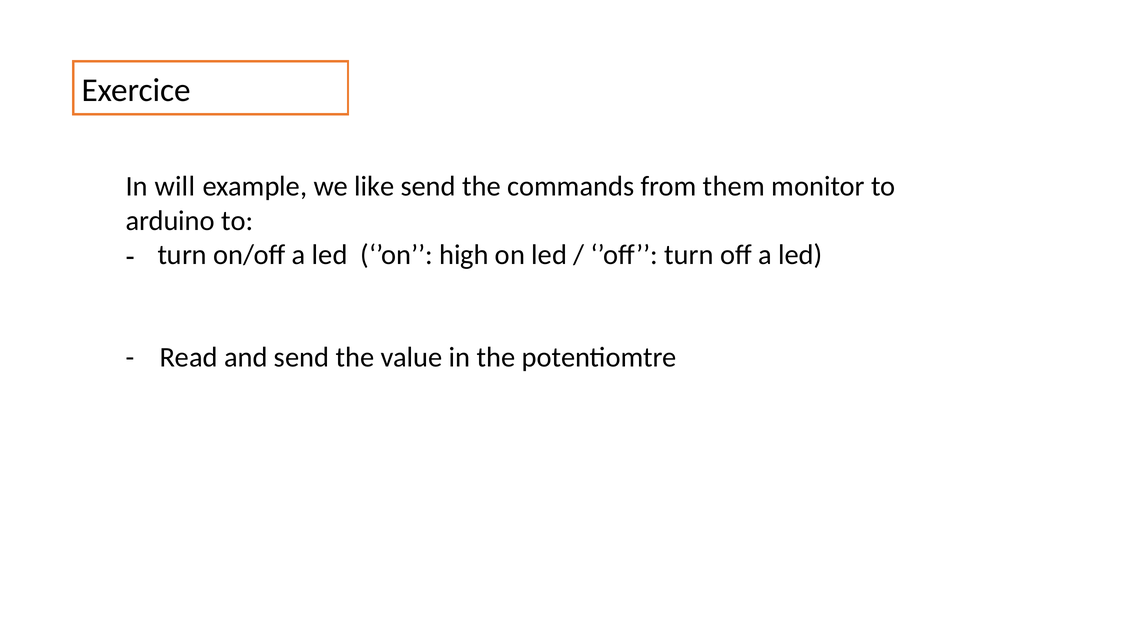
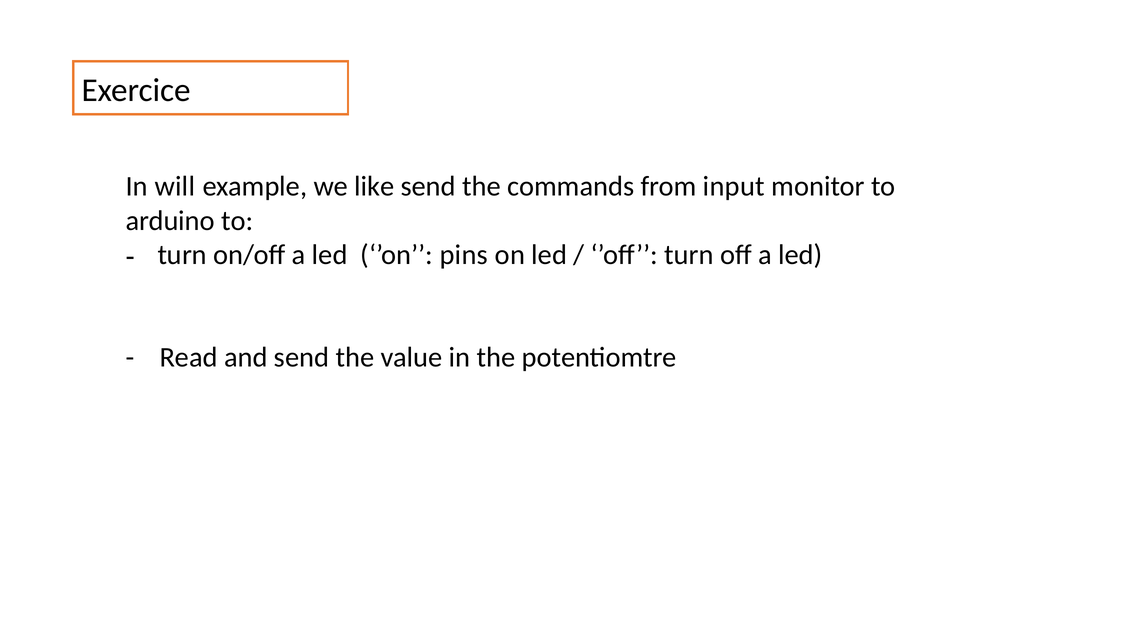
them: them -> input
high: high -> pins
